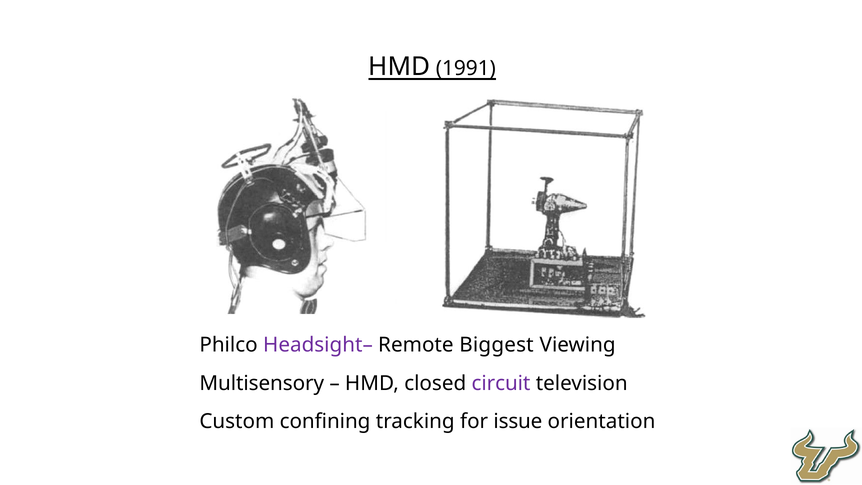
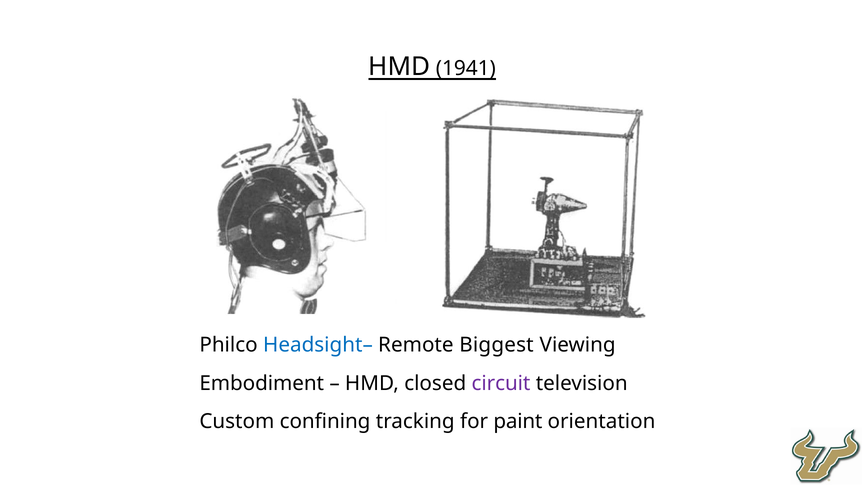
1991: 1991 -> 1941
Headsight– colour: purple -> blue
Multisensory: Multisensory -> Embodiment
issue: issue -> paint
